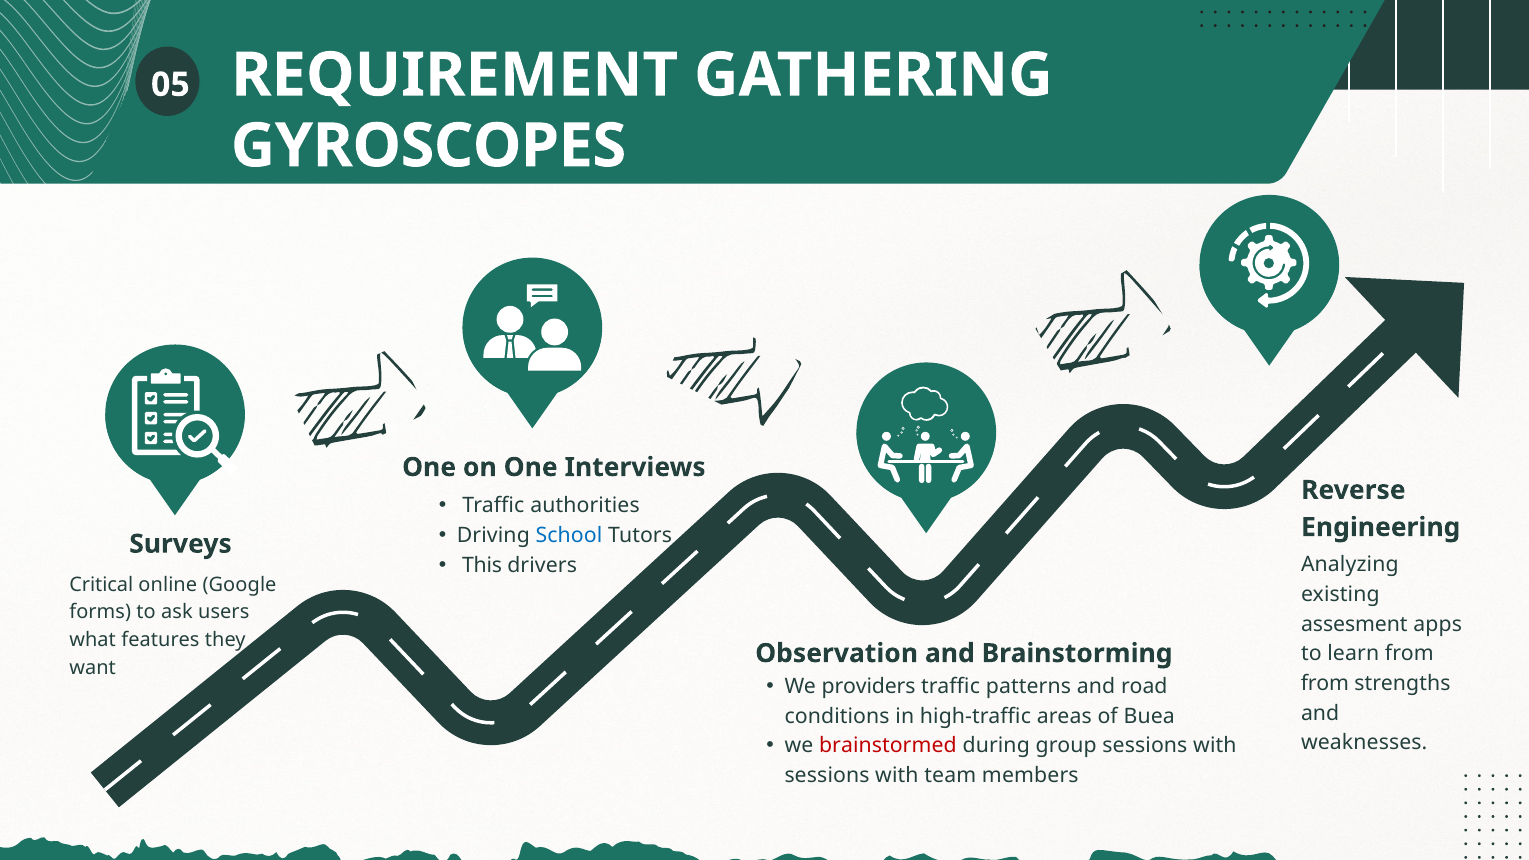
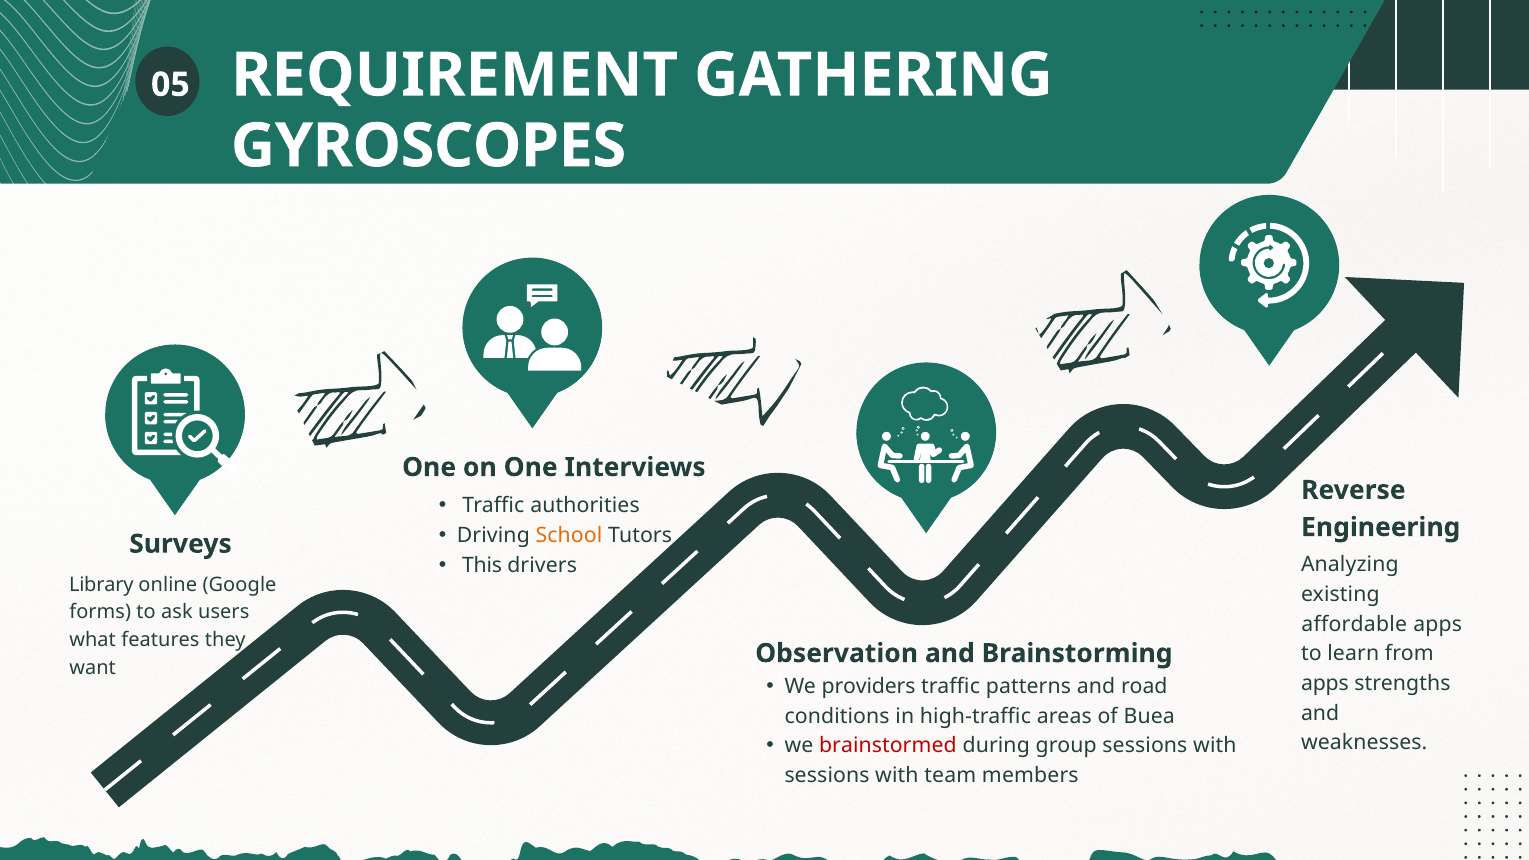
School colour: blue -> orange
Critical: Critical -> Library
assesment: assesment -> affordable
from at (1325, 684): from -> apps
